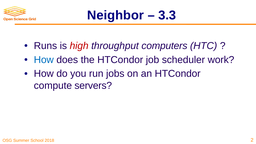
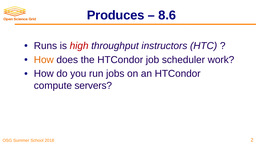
Neighbor: Neighbor -> Produces
3.3: 3.3 -> 8.6
computers: computers -> instructors
How at (44, 60) colour: blue -> orange
